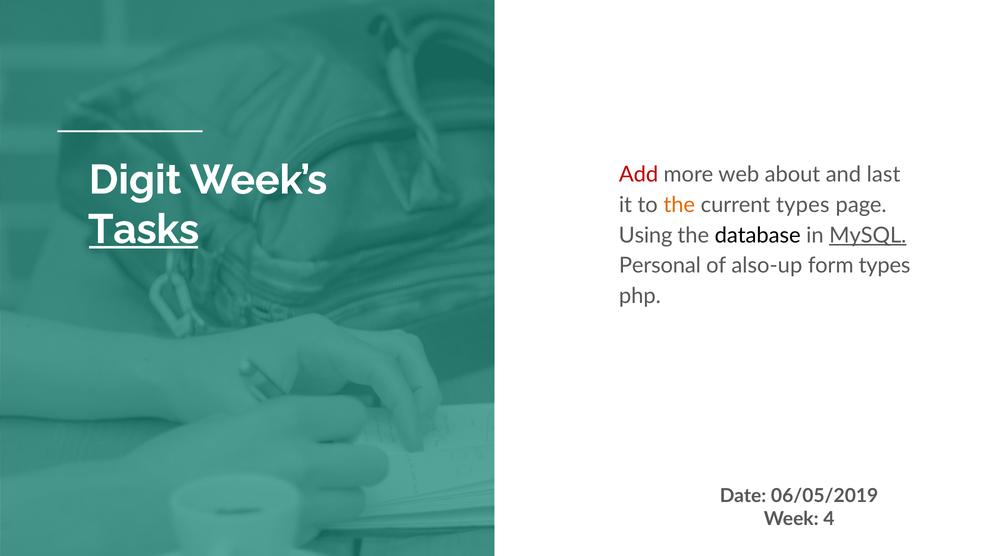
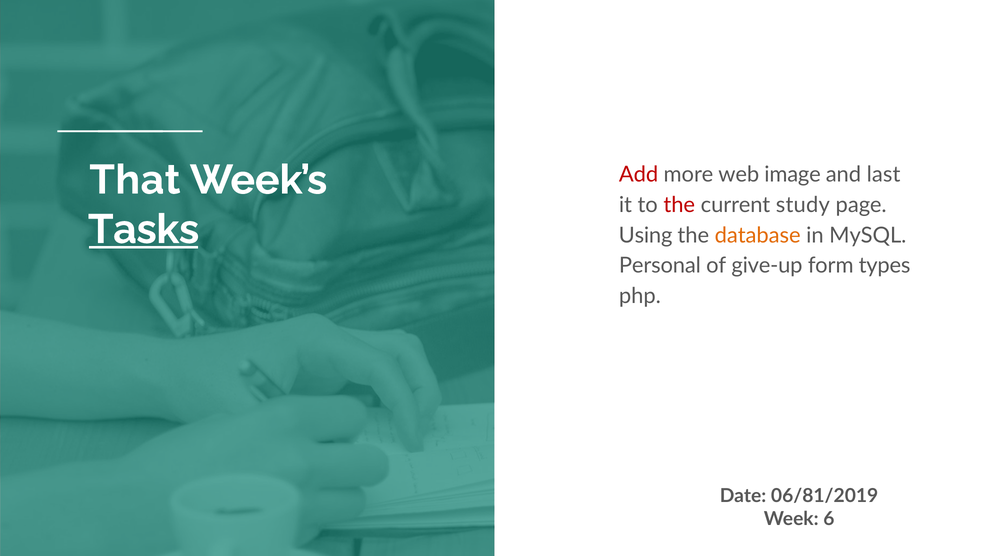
Digit: Digit -> That
about: about -> image
the at (679, 205) colour: orange -> red
current types: types -> study
database colour: black -> orange
MySQL underline: present -> none
also-up: also-up -> give-up
06/05/2019: 06/05/2019 -> 06/81/2019
4: 4 -> 6
